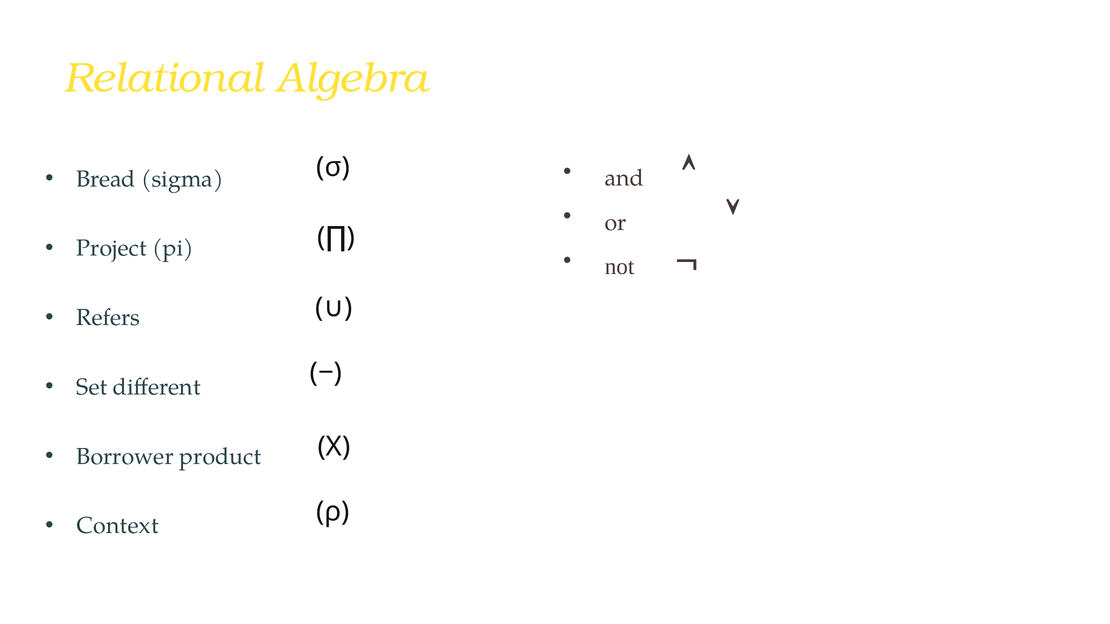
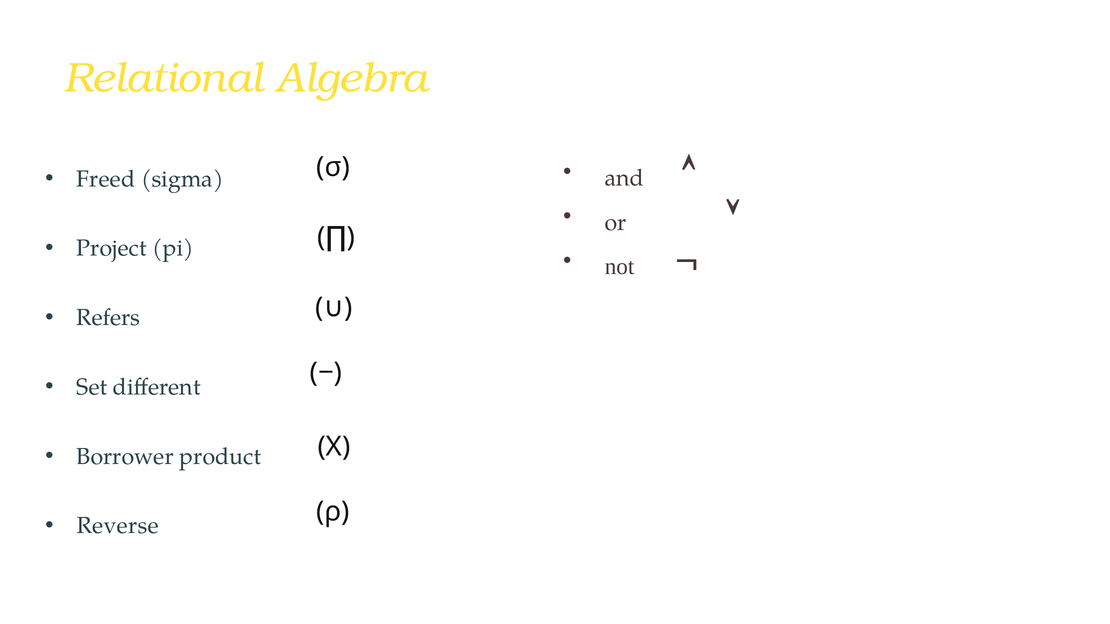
Bread: Bread -> Freed
Context: Context -> Reverse
